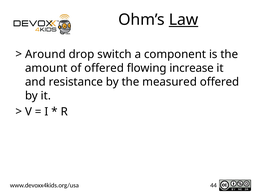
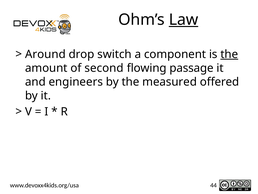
the at (229, 54) underline: none -> present
of offered: offered -> second
increase: increase -> passage
resistance: resistance -> engineers
